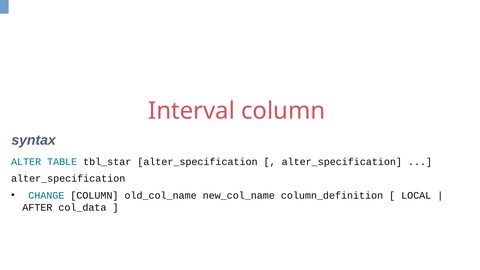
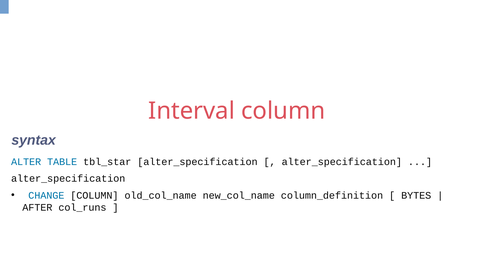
LOCAL: LOCAL -> BYTES
col_data: col_data -> col_runs
